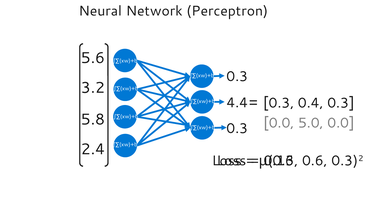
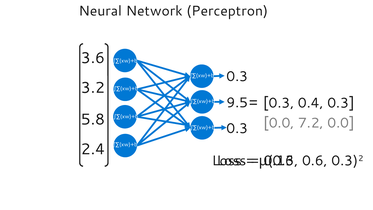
5.6: 5.6 -> 3.6
4.4: 4.4 -> 9.5
5.0: 5.0 -> 7.2
